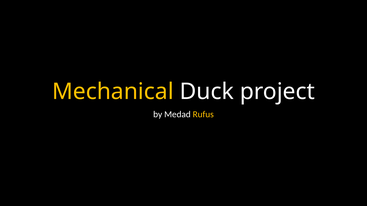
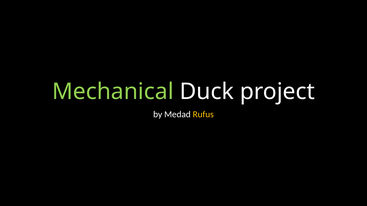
Mechanical colour: yellow -> light green
